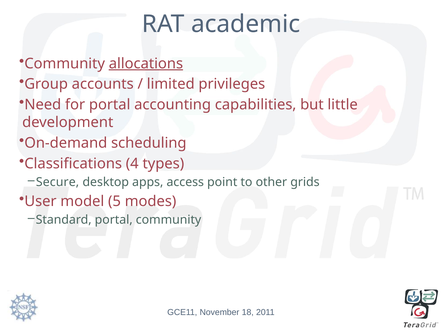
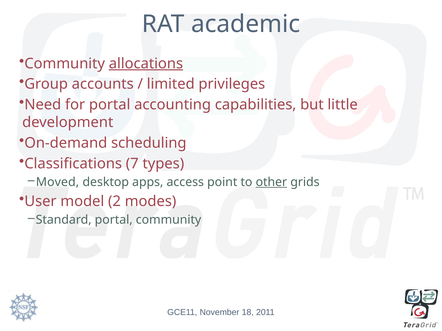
4: 4 -> 7
Secure: Secure -> Moved
other underline: none -> present
5: 5 -> 2
